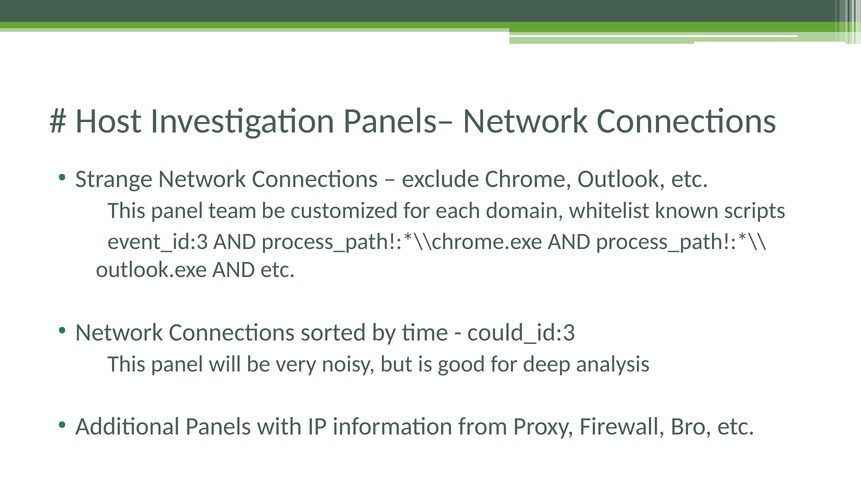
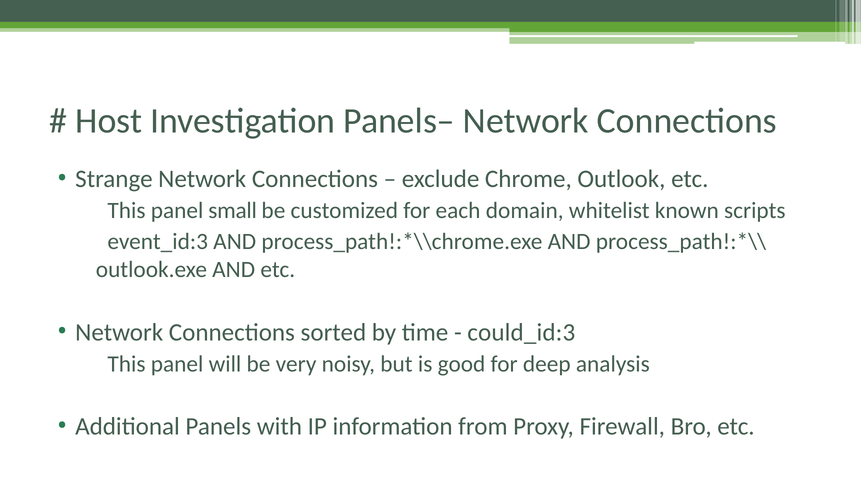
team: team -> small
